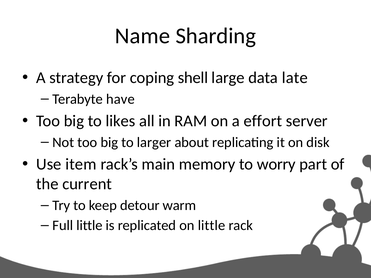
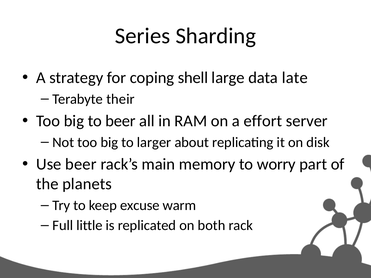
Name: Name -> Series
have: have -> their
to likes: likes -> beer
Use item: item -> beer
current: current -> planets
detour: detour -> excuse
on little: little -> both
